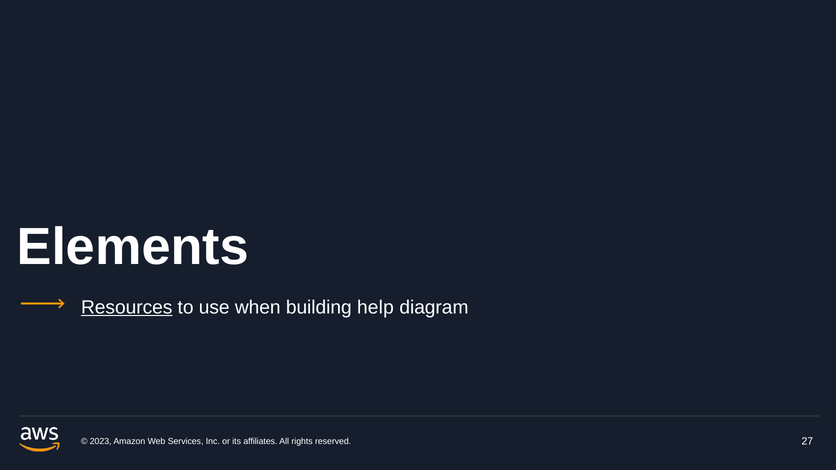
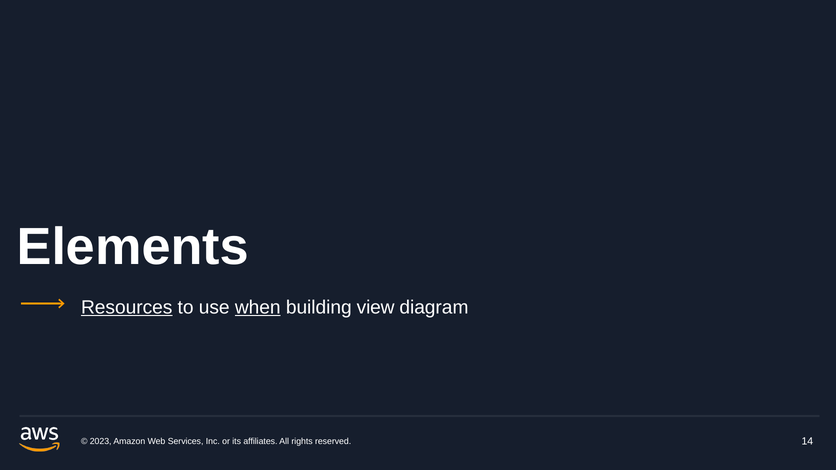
when underline: none -> present
help: help -> view
27: 27 -> 14
